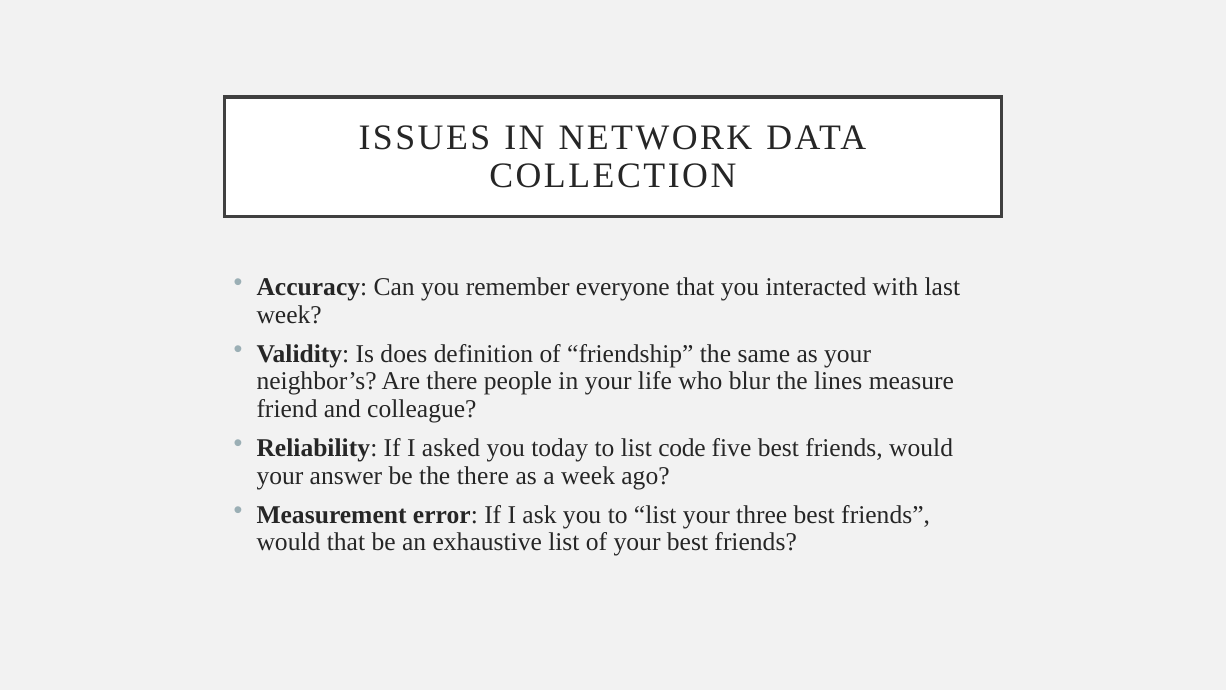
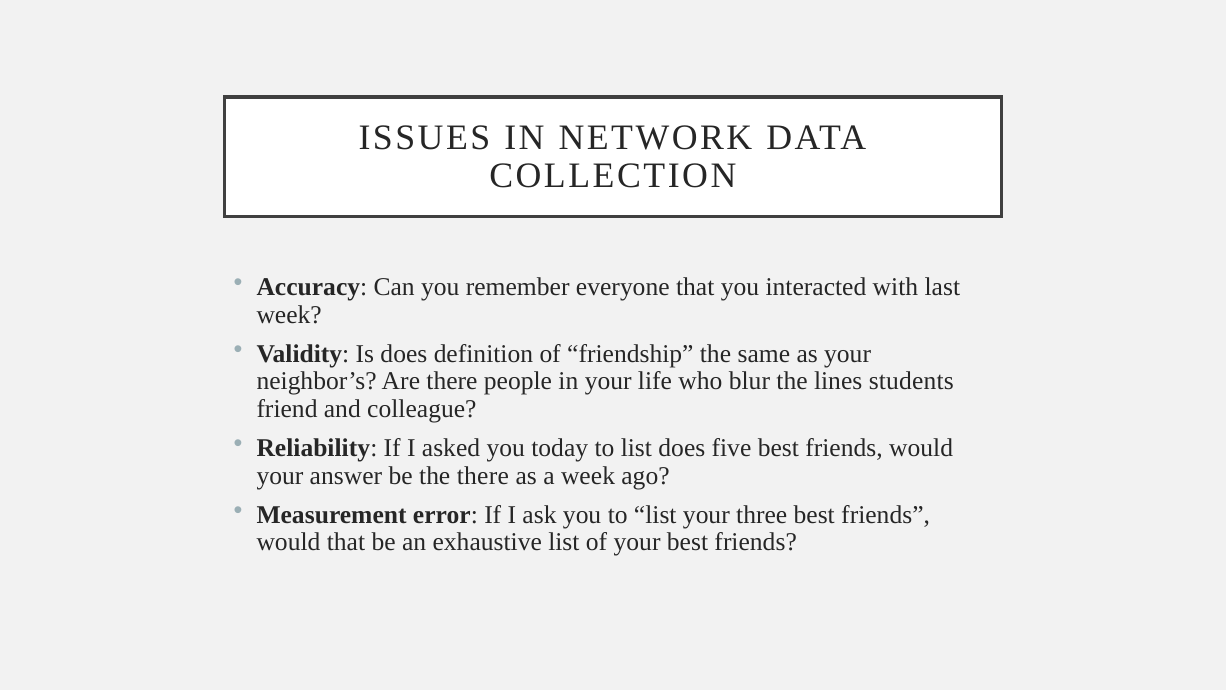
measure: measure -> students
list code: code -> does
